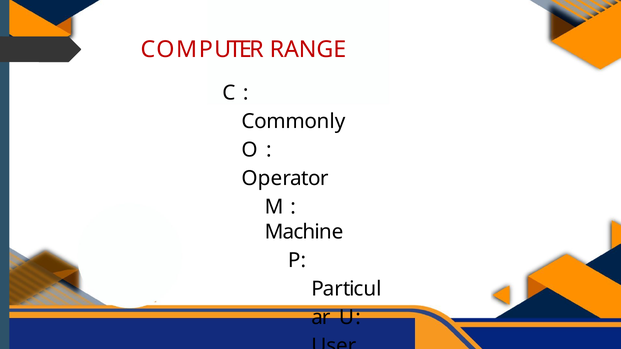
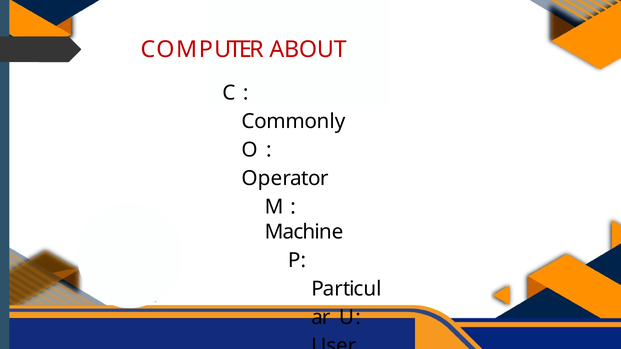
RANGE: RANGE -> ABOUT
